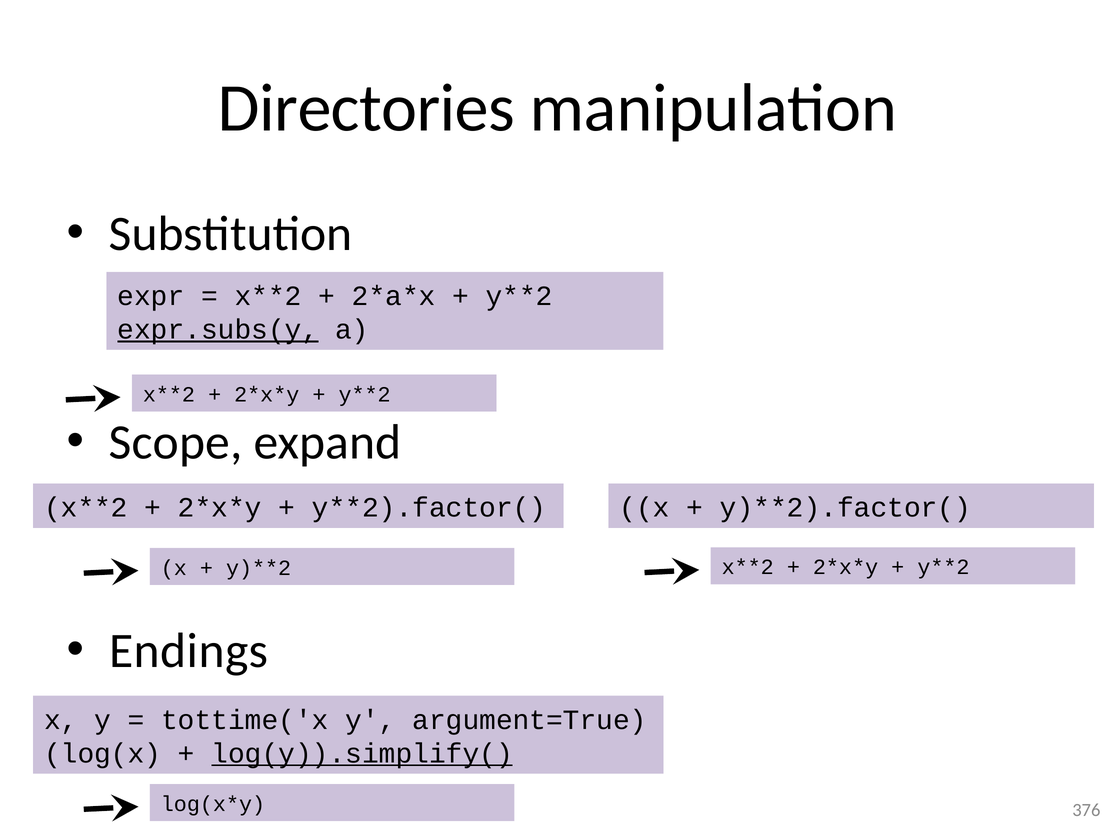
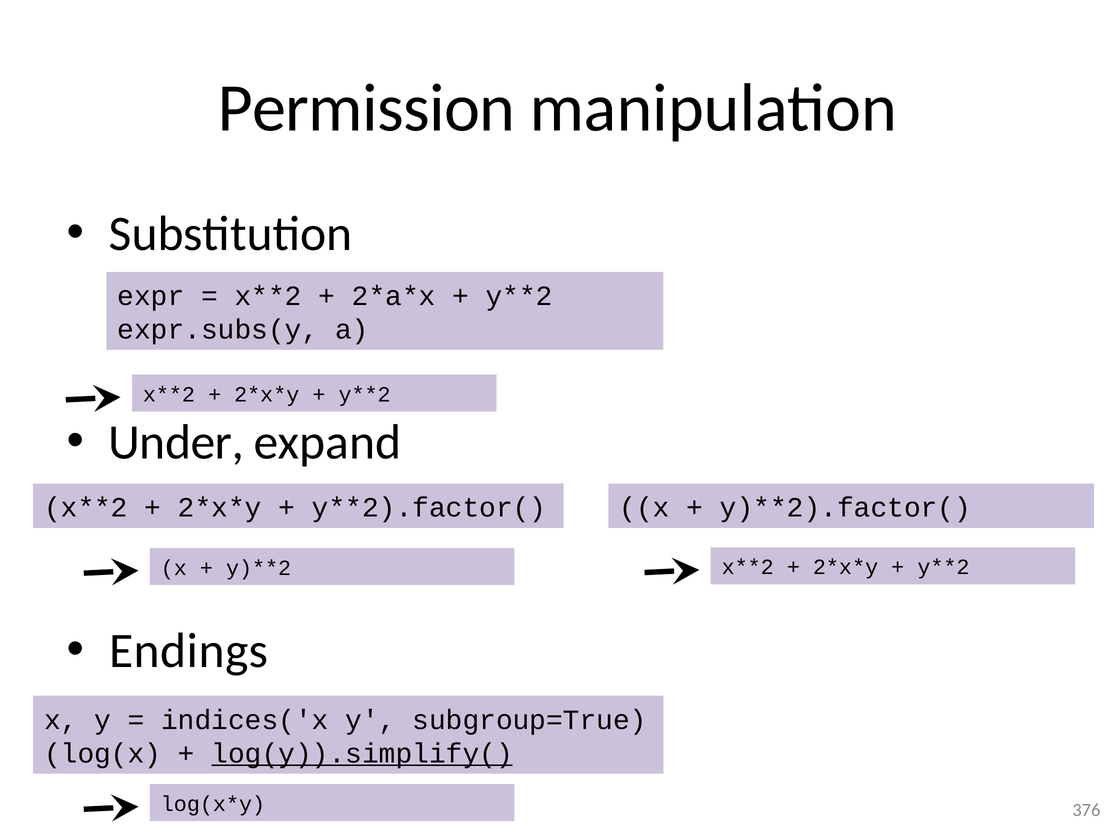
Directories: Directories -> Permission
expr.subs(y underline: present -> none
Scope: Scope -> Under
tottime('x: tottime('x -> indices('x
argument=True: argument=True -> subgroup=True
